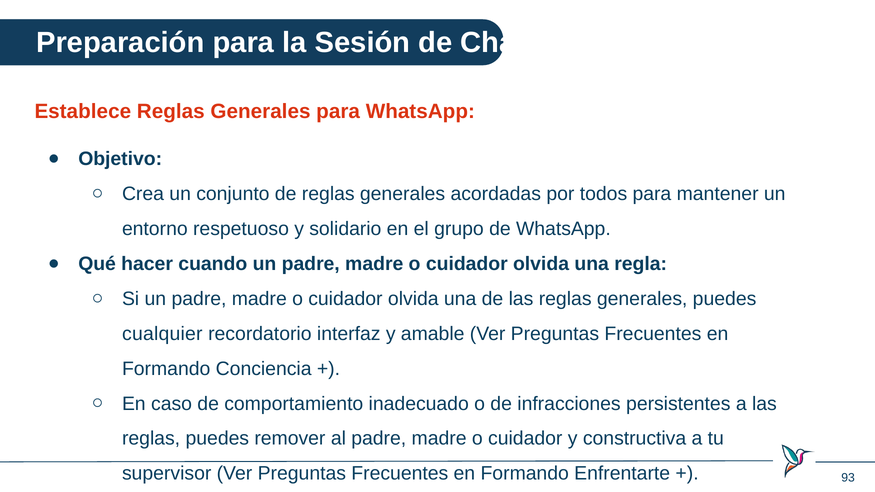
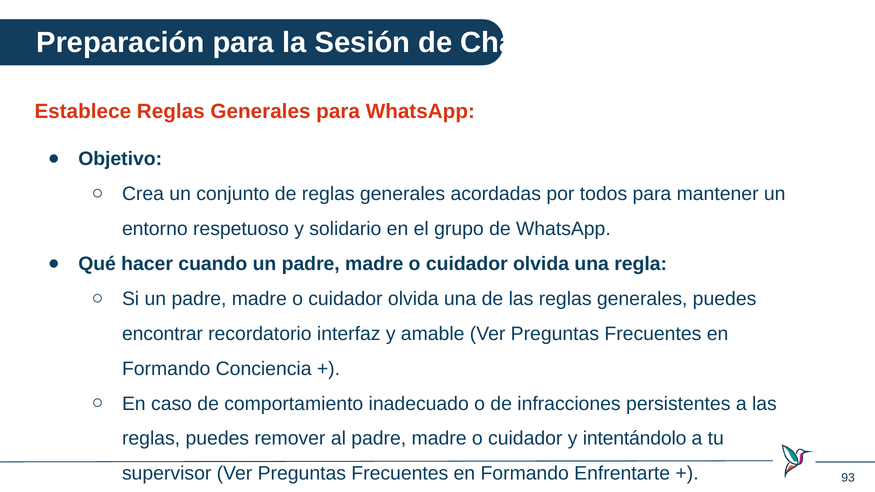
cualquier: cualquier -> encontrar
constructiva: constructiva -> intentándolo
